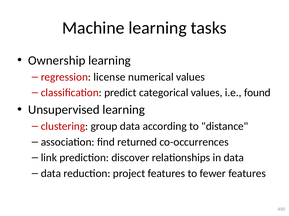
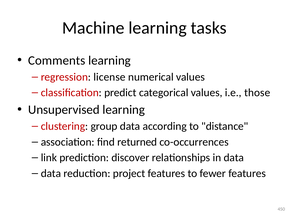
Ownership: Ownership -> Comments
found: found -> those
